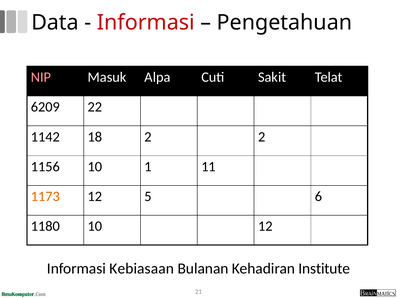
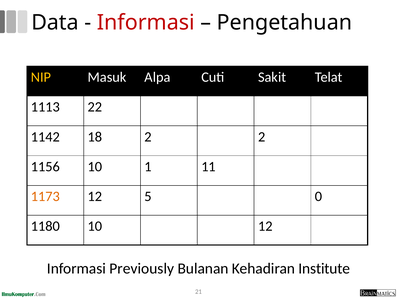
NIP colour: pink -> yellow
6209: 6209 -> 1113
6: 6 -> 0
Kebiasaan: Kebiasaan -> Previously
